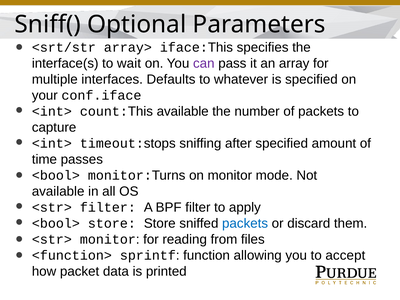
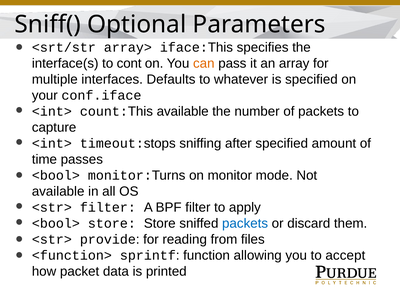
wait: wait -> cont
can colour: purple -> orange
<str> monitor: monitor -> provide
